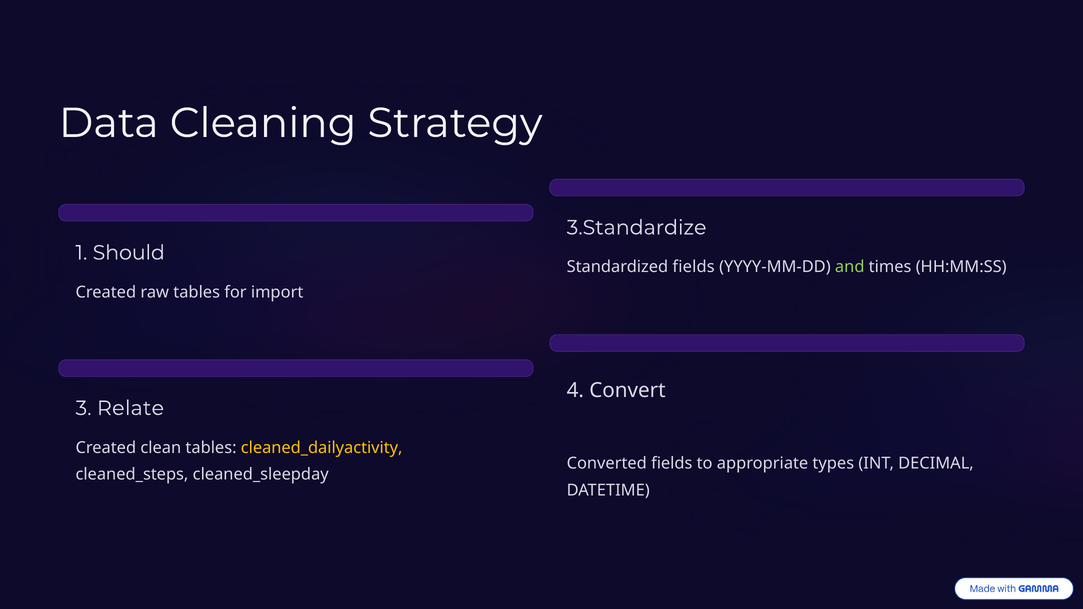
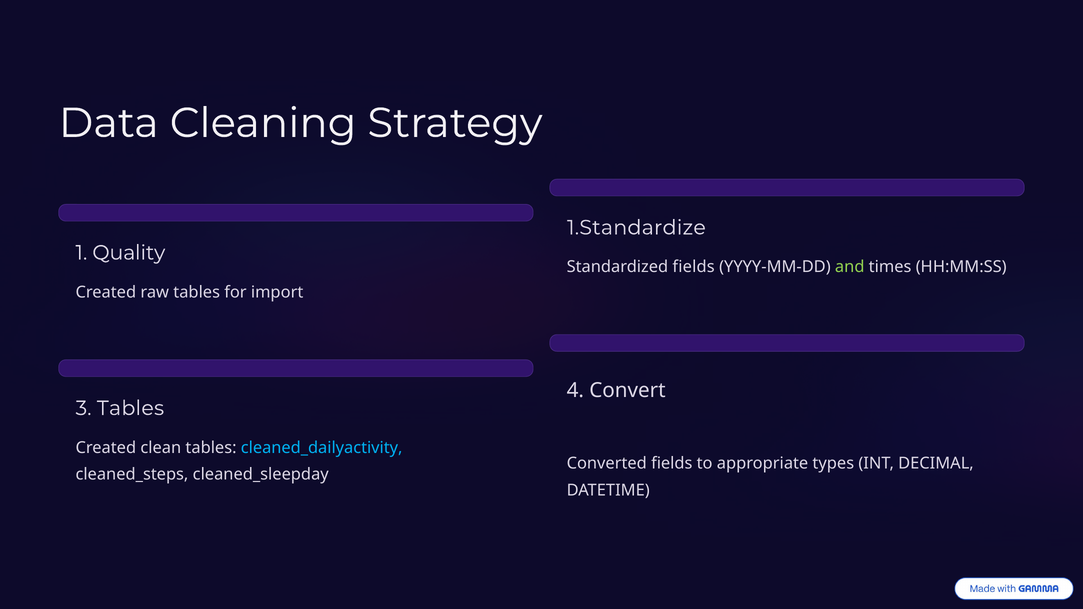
3.Standardize: 3.Standardize -> 1.Standardize
Should: Should -> Quality
3 Relate: Relate -> Tables
cleaned_dailyactivity colour: yellow -> light blue
